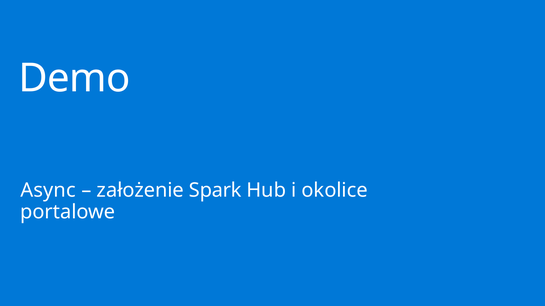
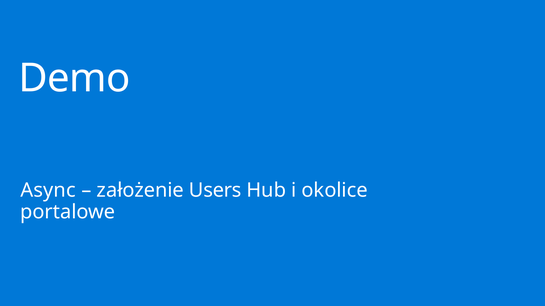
Spark: Spark -> Users
